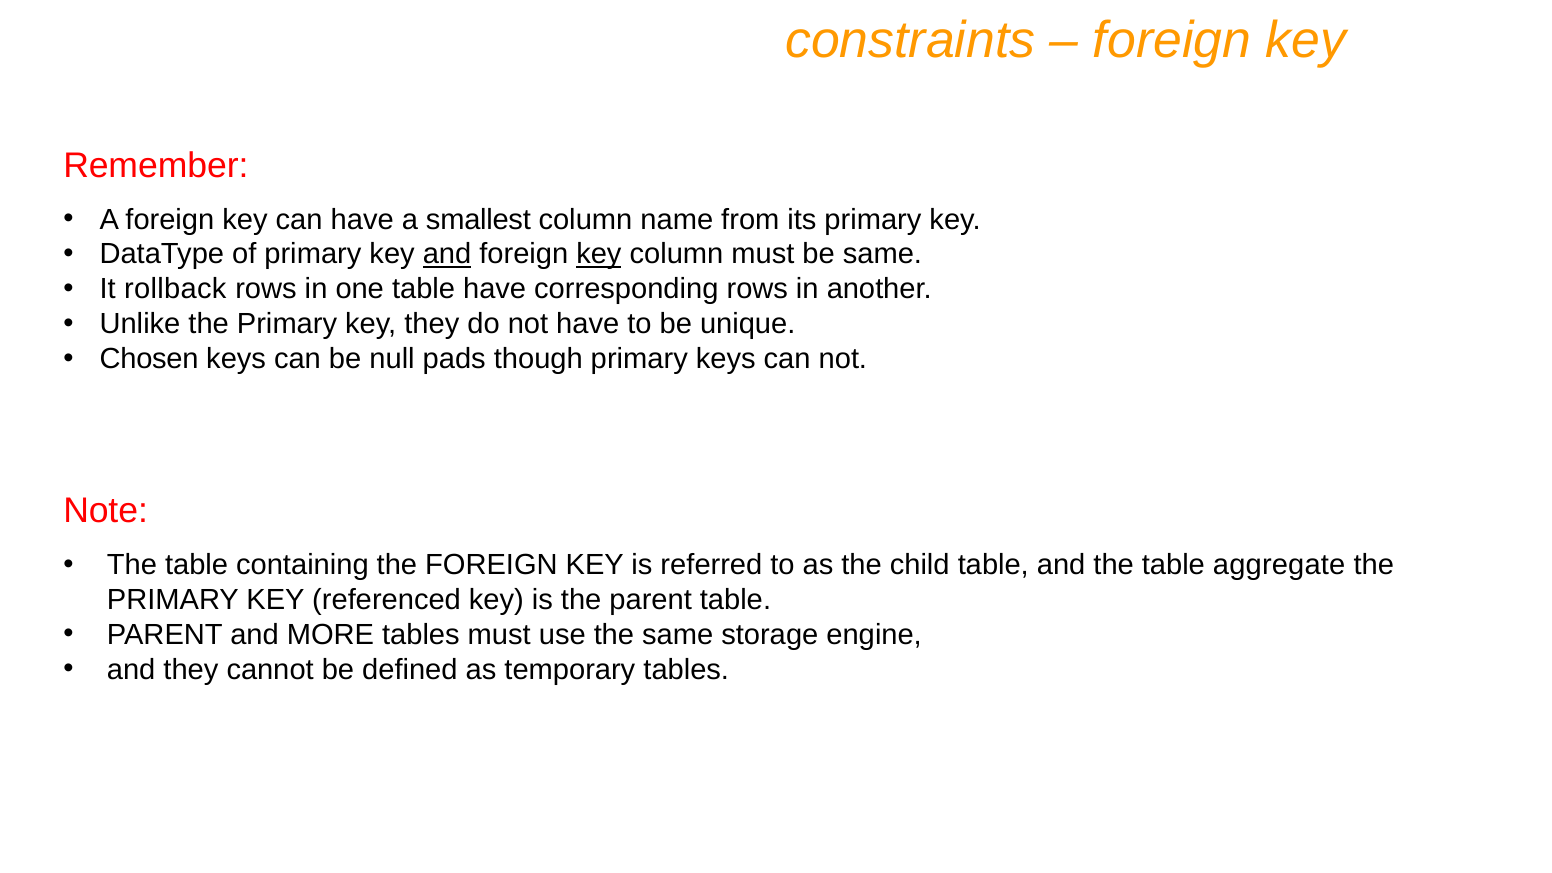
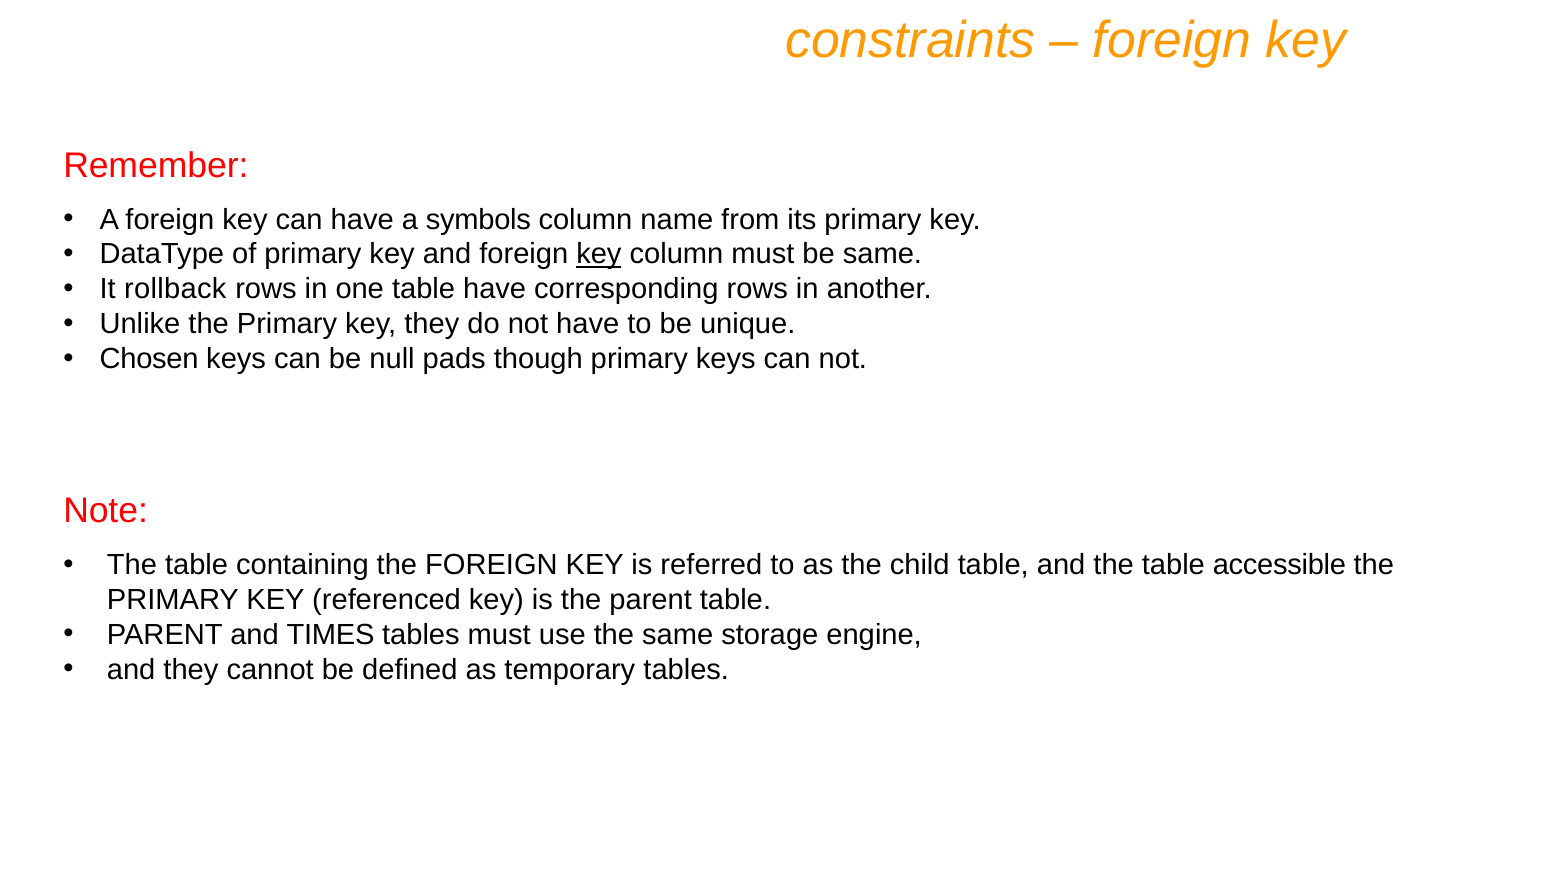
smallest: smallest -> symbols
and at (447, 254) underline: present -> none
aggregate: aggregate -> accessible
MORE: MORE -> TIMES
